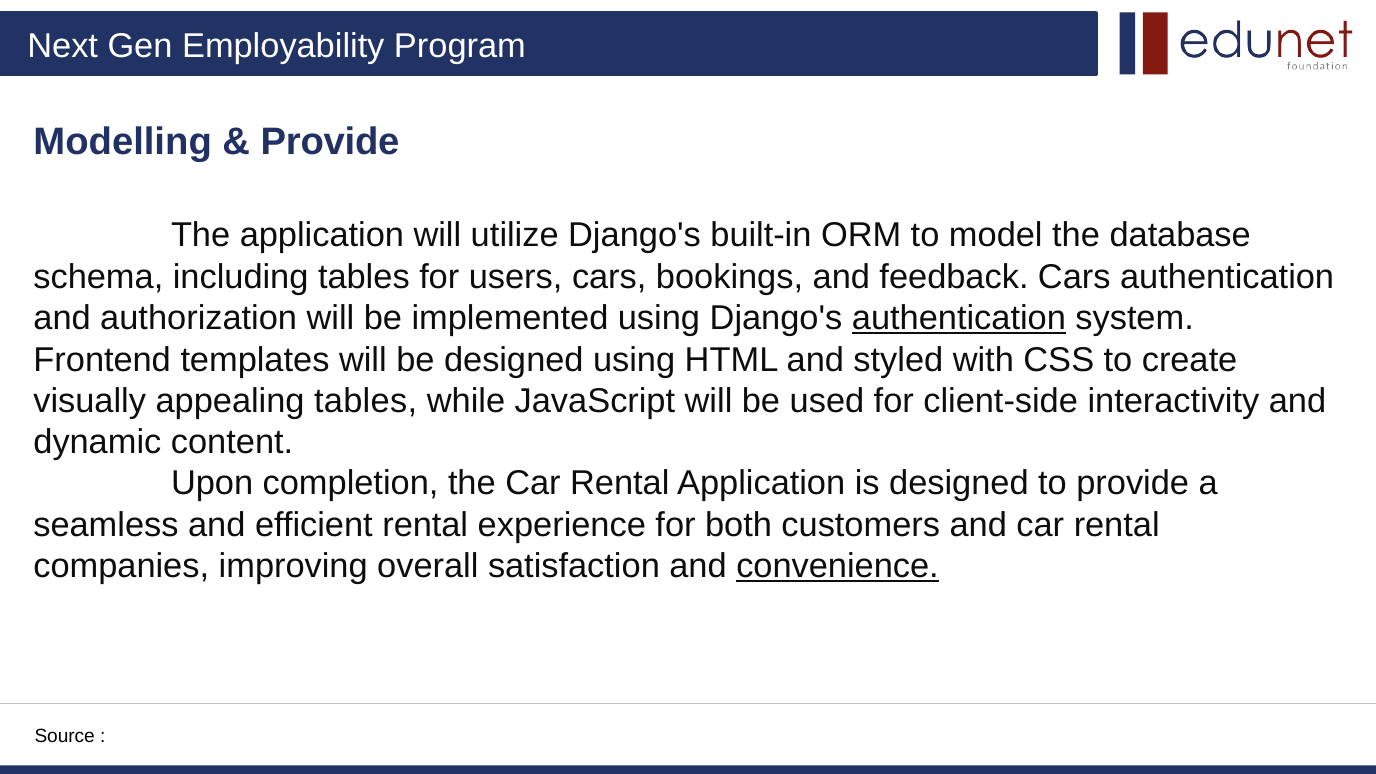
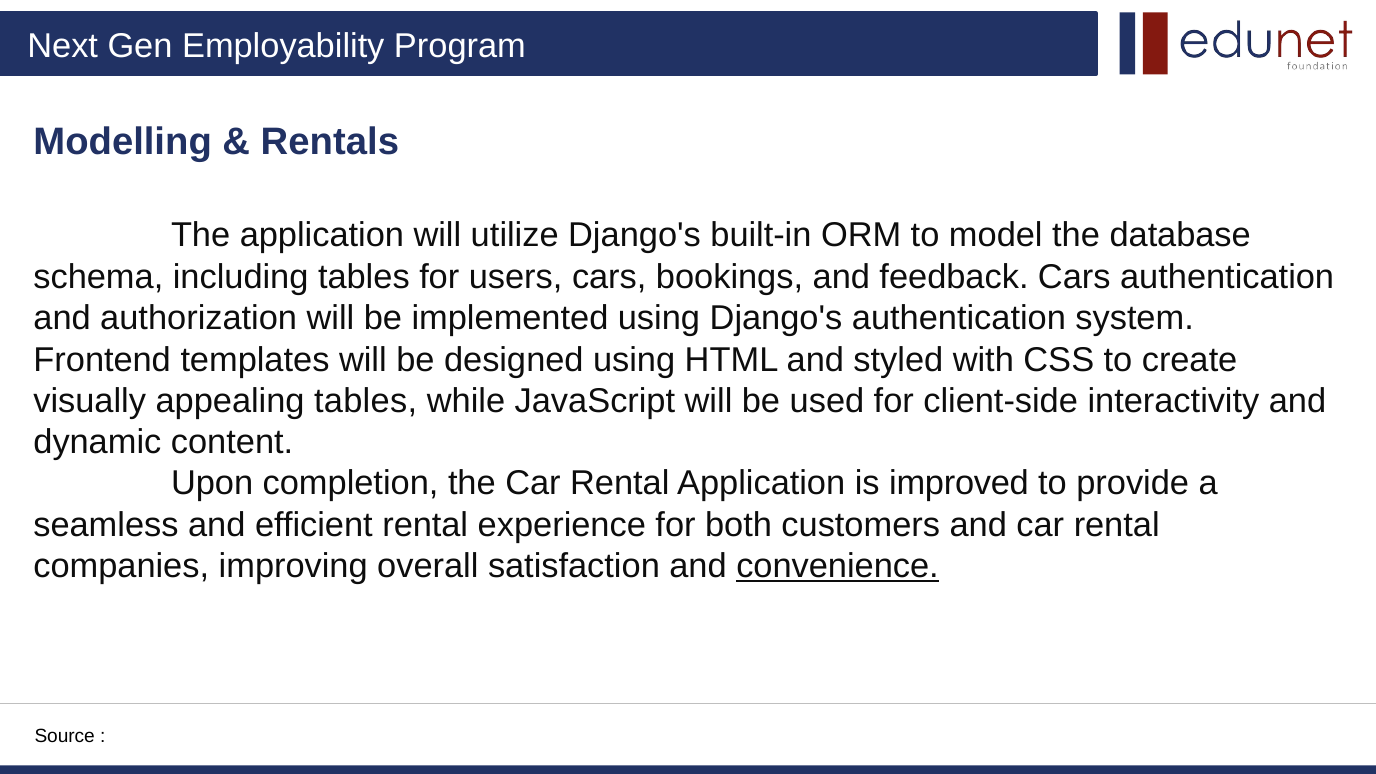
Provide at (330, 142): Provide -> Rentals
authentication at (959, 318) underline: present -> none
is designed: designed -> improved
